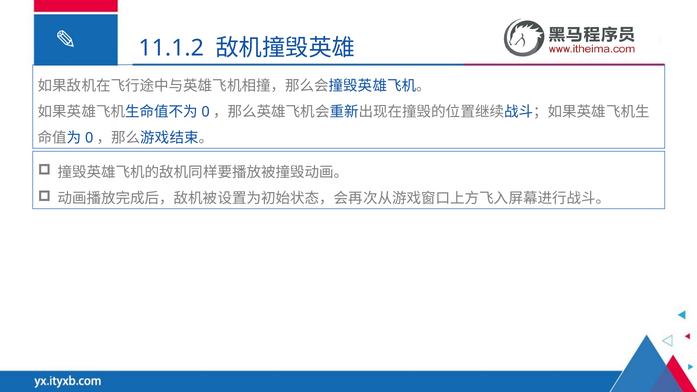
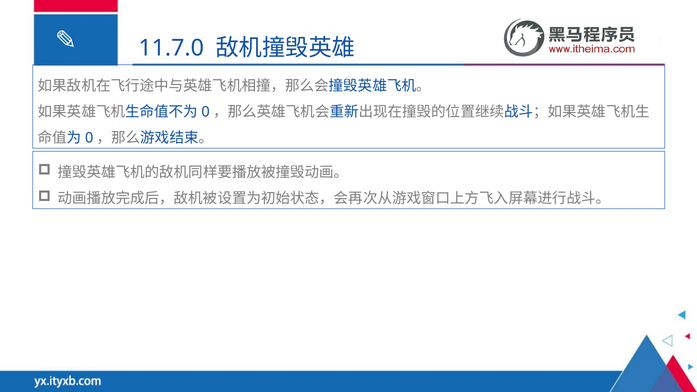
11.1.2: 11.1.2 -> 11.7.0
